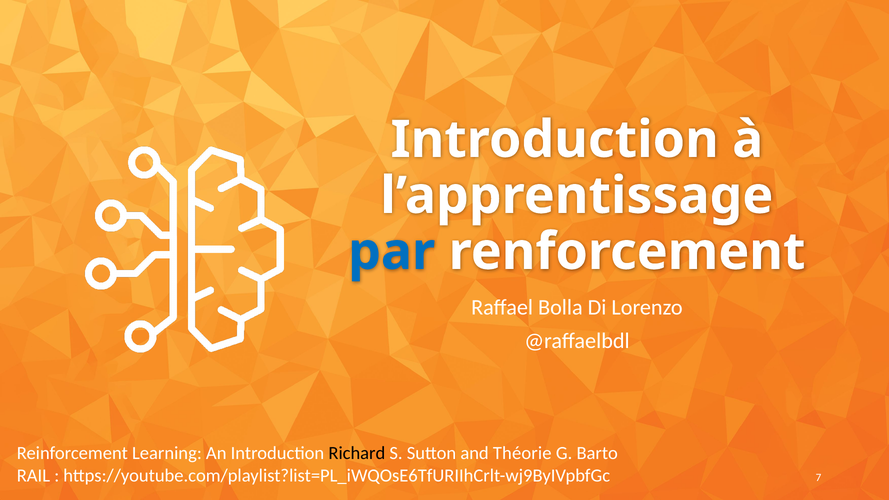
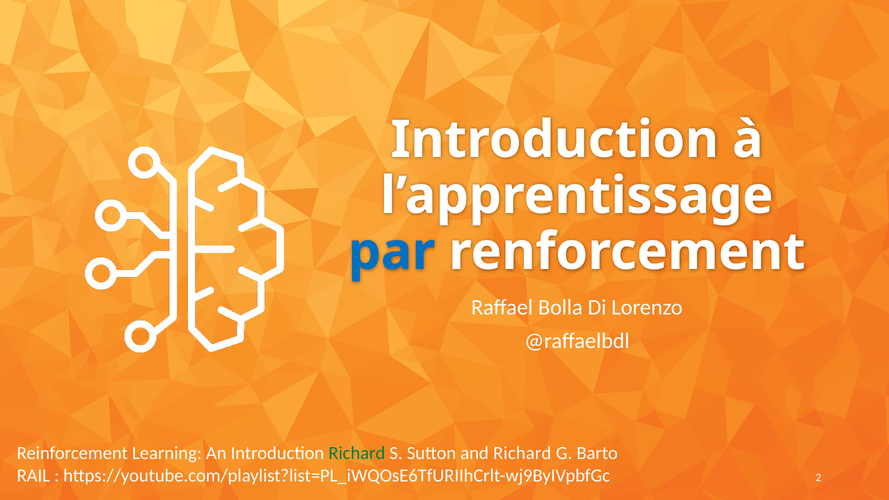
Richard at (357, 453) colour: black -> green
and Théorie: Théorie -> Richard
7: 7 -> 2
